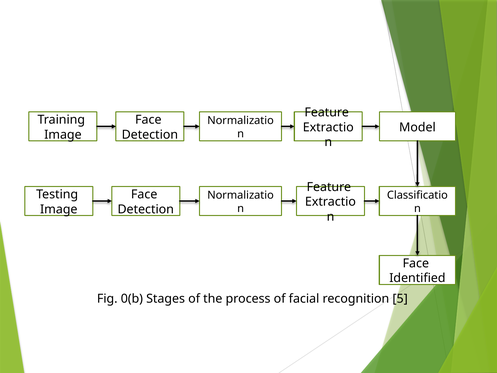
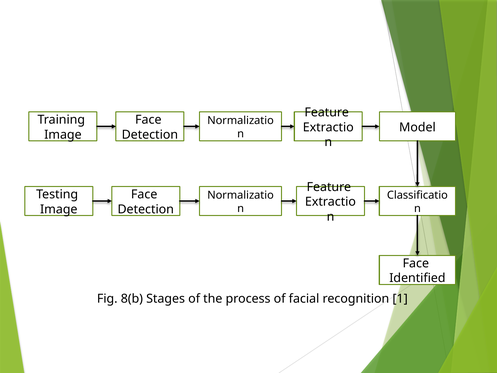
0(b: 0(b -> 8(b
5: 5 -> 1
